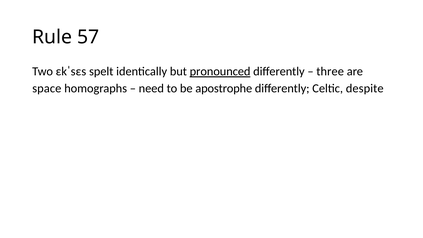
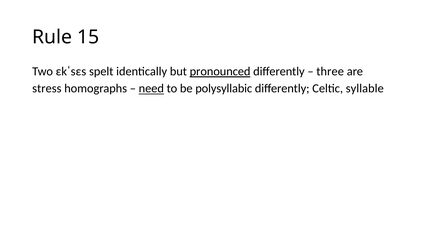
57: 57 -> 15
space: space -> stress
need underline: none -> present
apostrophe: apostrophe -> polysyllabic
despite: despite -> syllable
